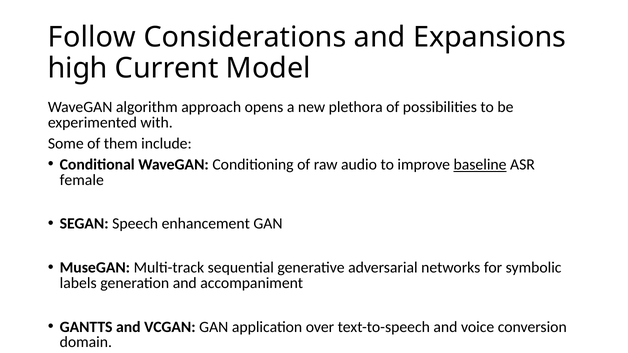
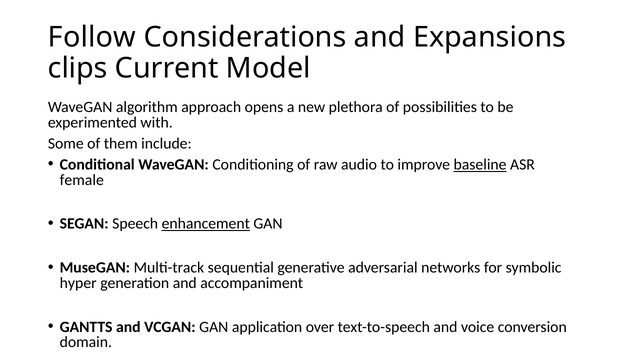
high: high -> clips
enhancement underline: none -> present
labels: labels -> hyper
